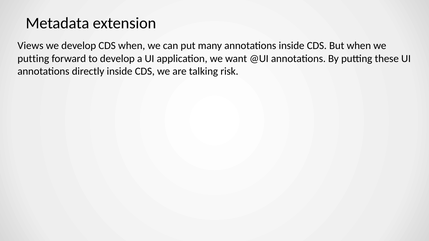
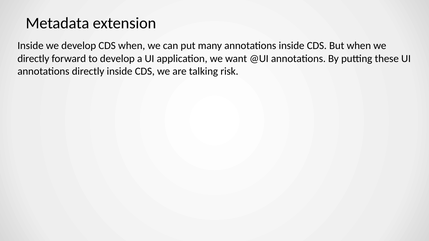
Views at (30, 46): Views -> Inside
putting at (33, 59): putting -> directly
